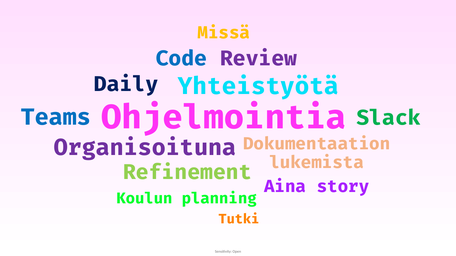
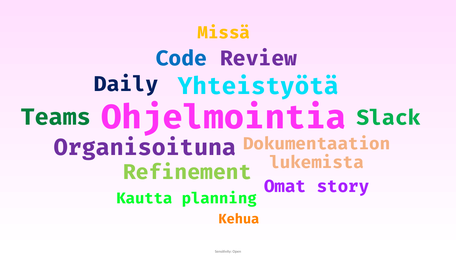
Teams colour: blue -> green
Aina: Aina -> Omat
Koulun: Koulun -> Kautta
Tutki: Tutki -> Kehua
